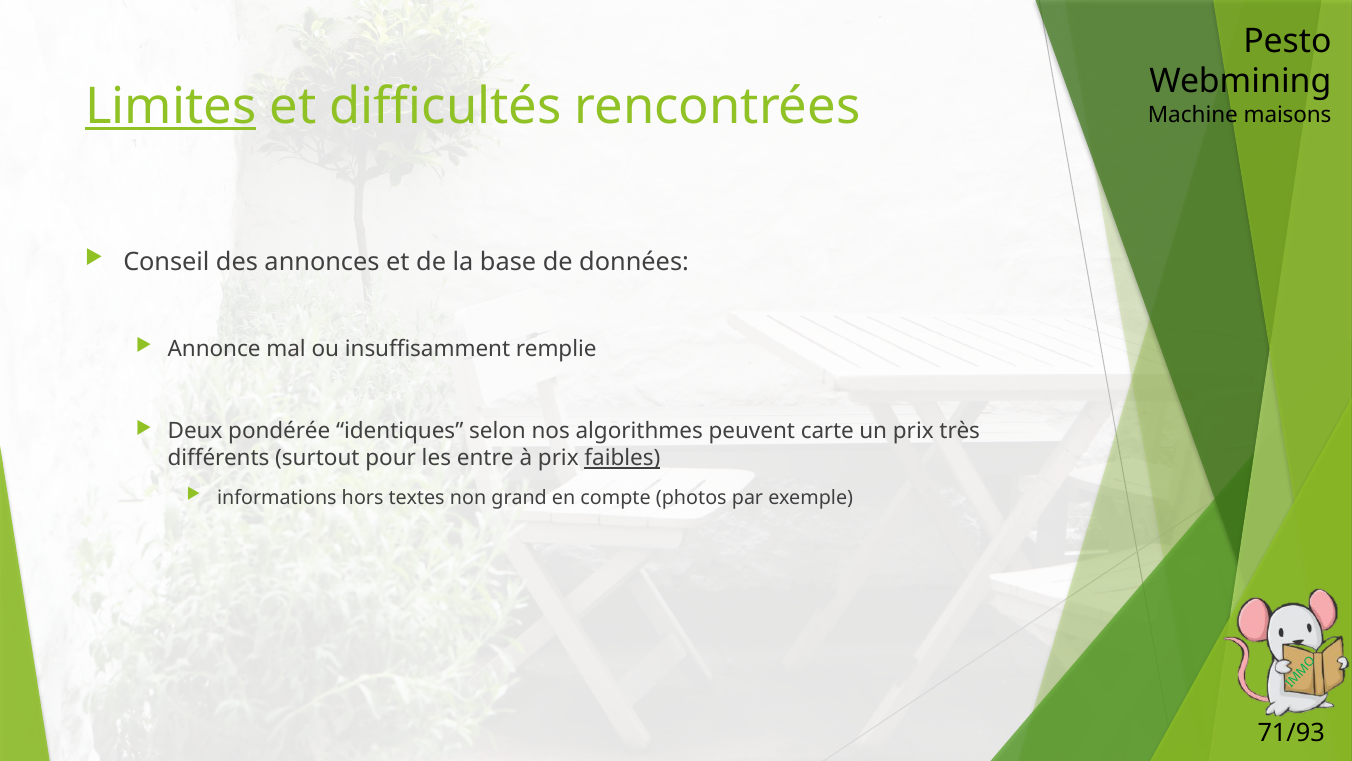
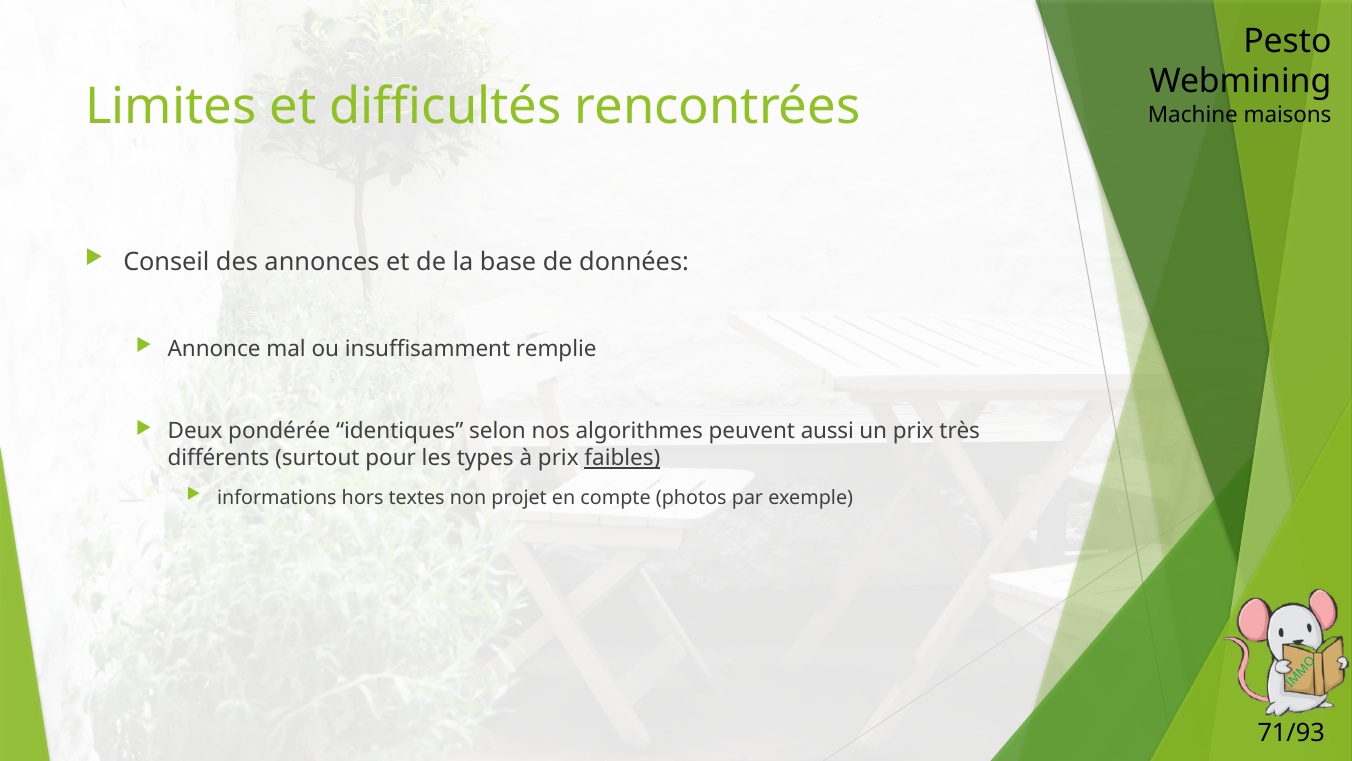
Limites underline: present -> none
carte: carte -> aussi
entre: entre -> types
grand: grand -> projet
